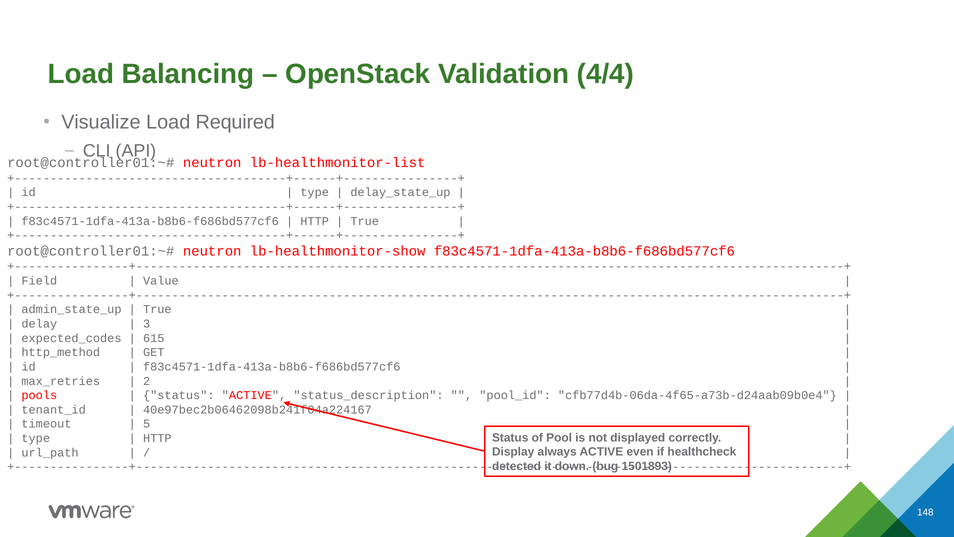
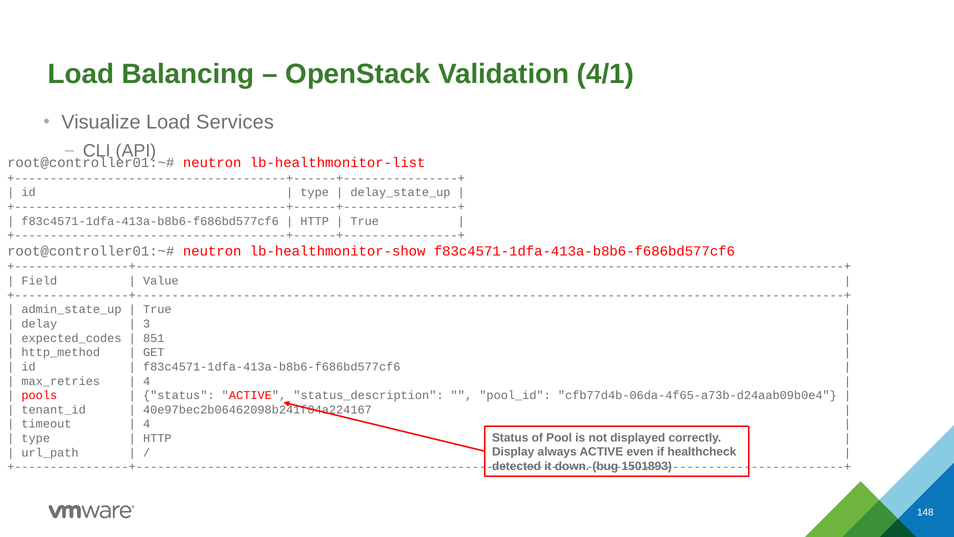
4/4: 4/4 -> 4/1
Required: Required -> Services
615: 615 -> 851
2 at (147, 381): 2 -> 4
5 at (147, 424): 5 -> 4
